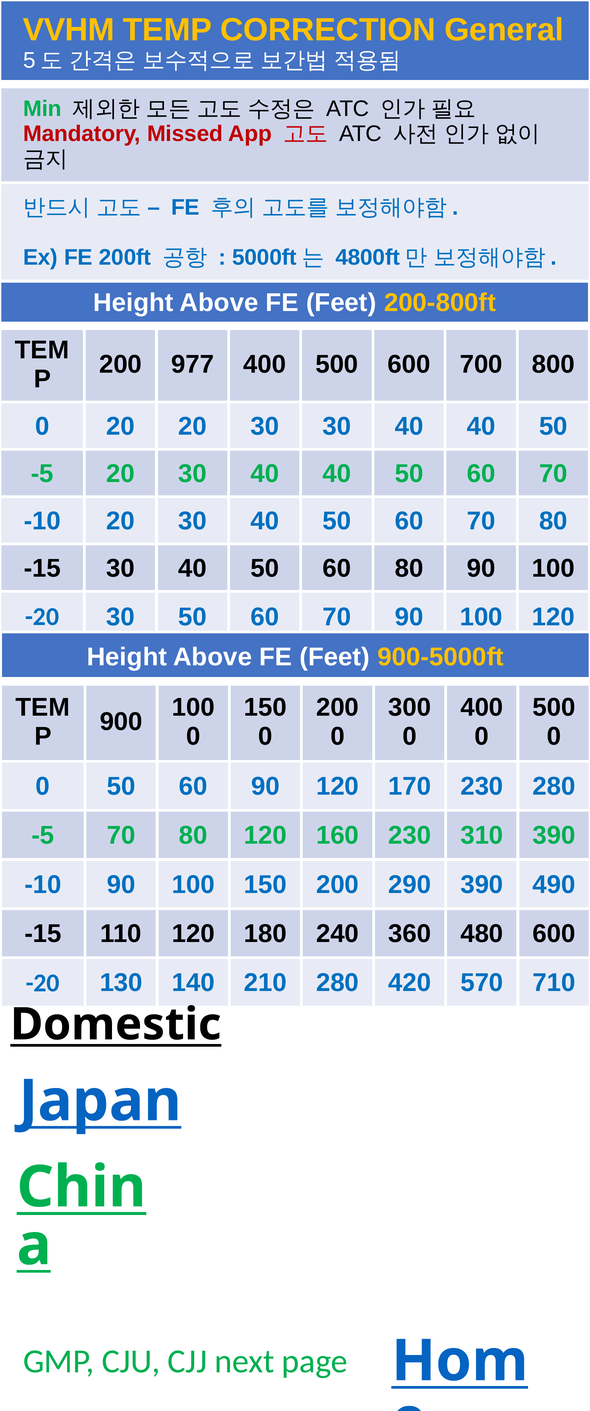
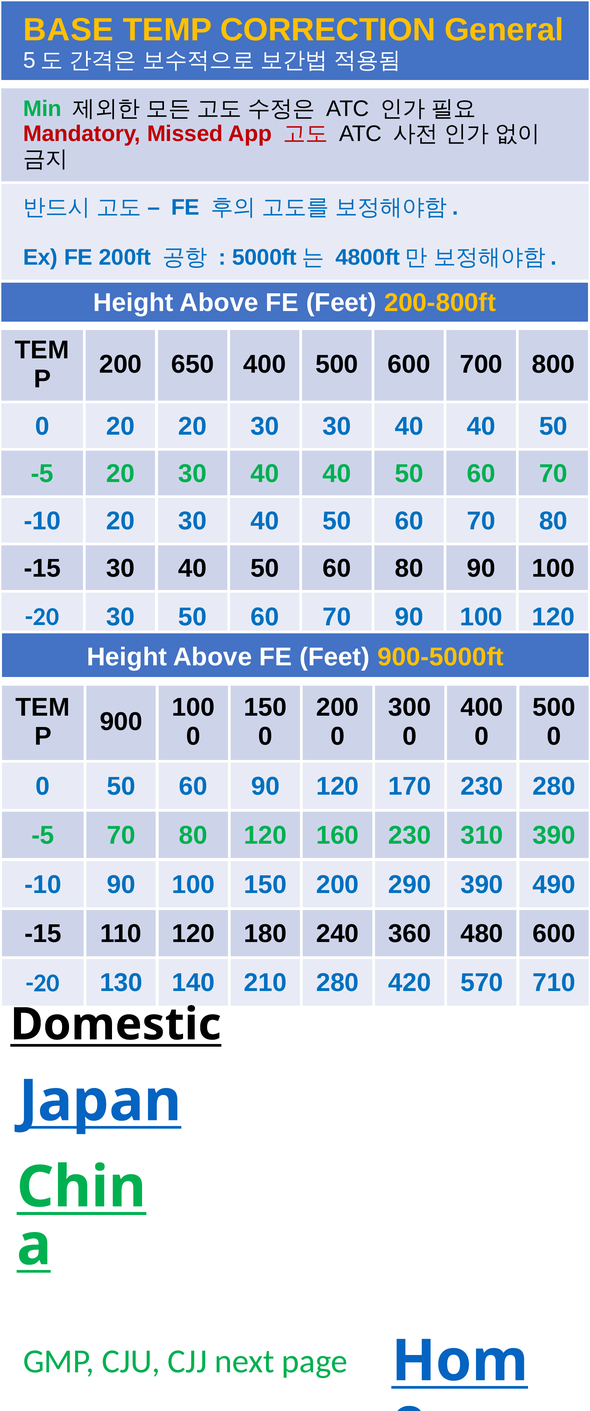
VVHM: VVHM -> BASE
977: 977 -> 650
